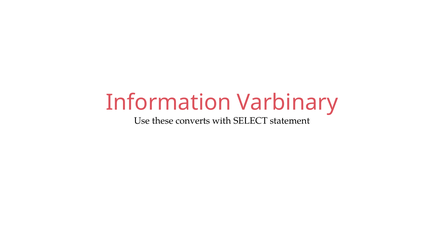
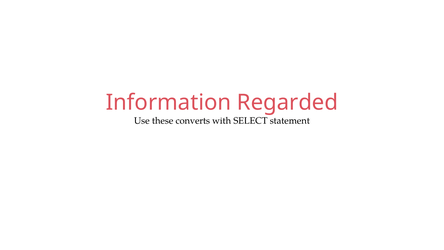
Varbinary: Varbinary -> Regarded
